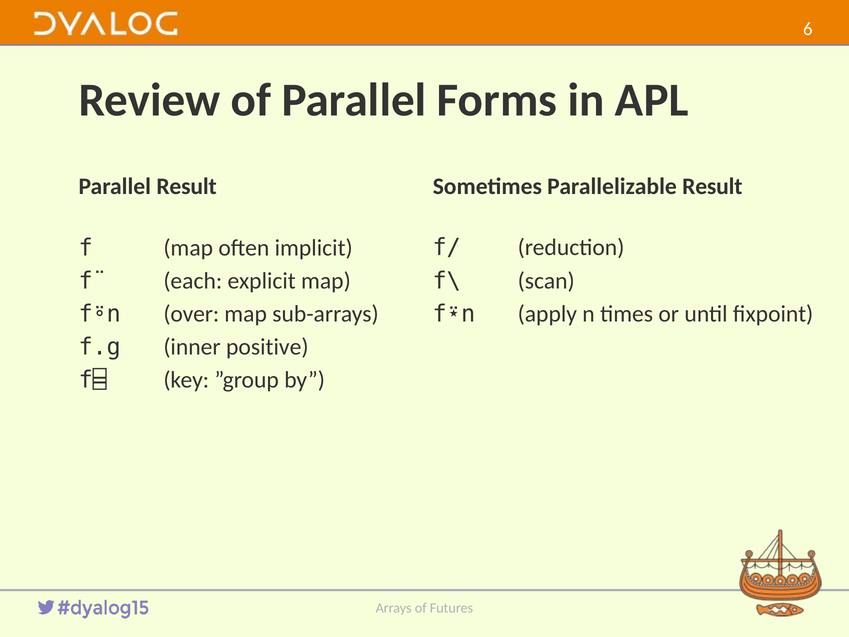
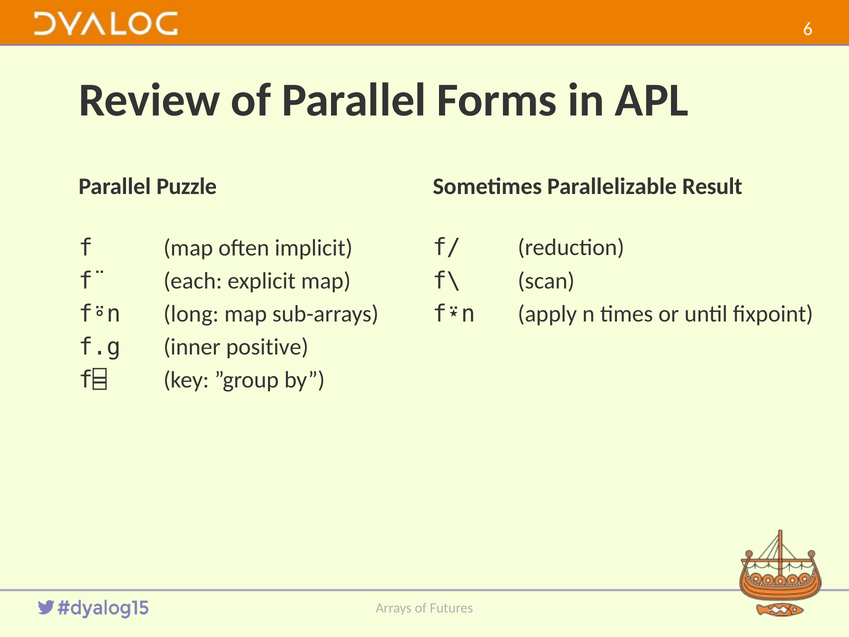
Parallel Result: Result -> Puzzle
over: over -> long
